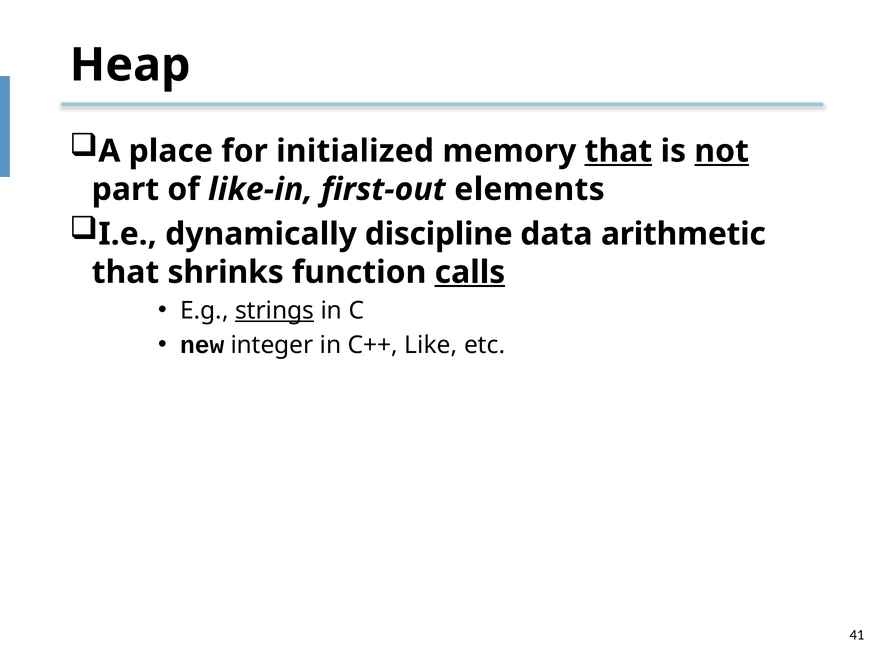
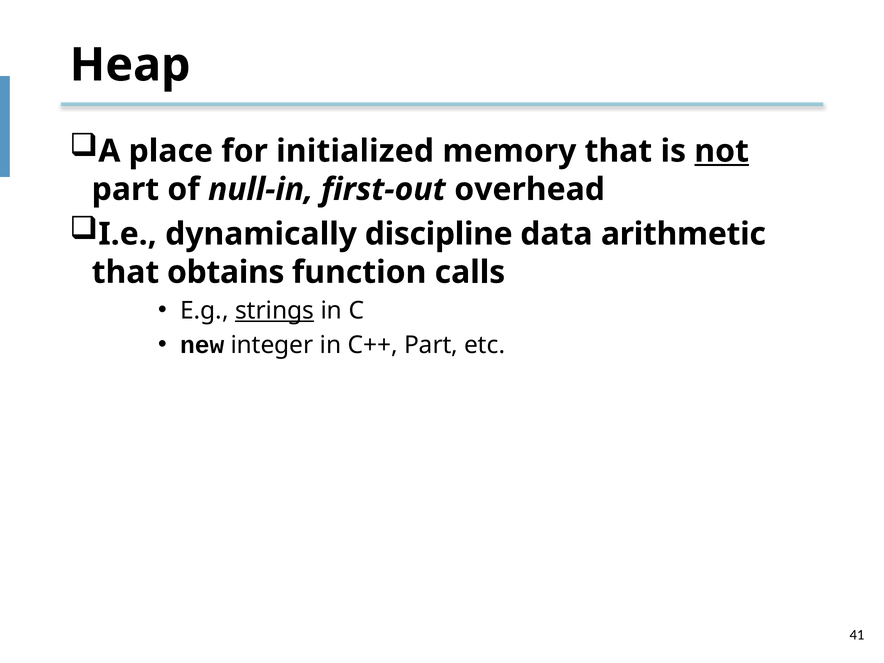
that at (618, 151) underline: present -> none
like-in: like-in -> null-in
elements: elements -> overhead
shrinks: shrinks -> obtains
calls underline: present -> none
C++ Like: Like -> Part
